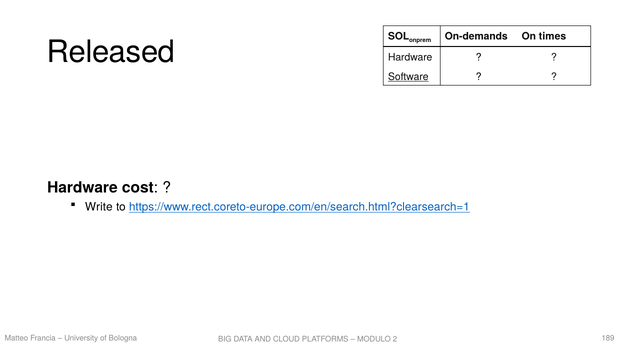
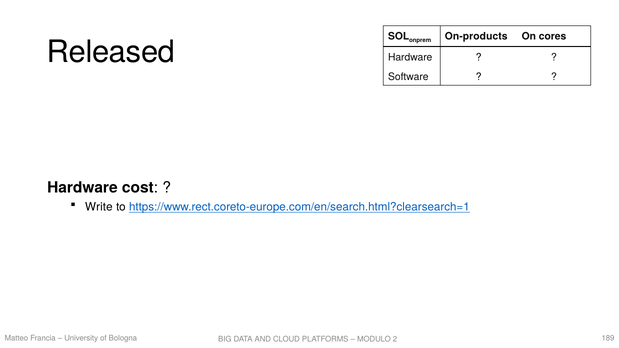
On-demands: On-demands -> On-products
times: times -> cores
Software underline: present -> none
